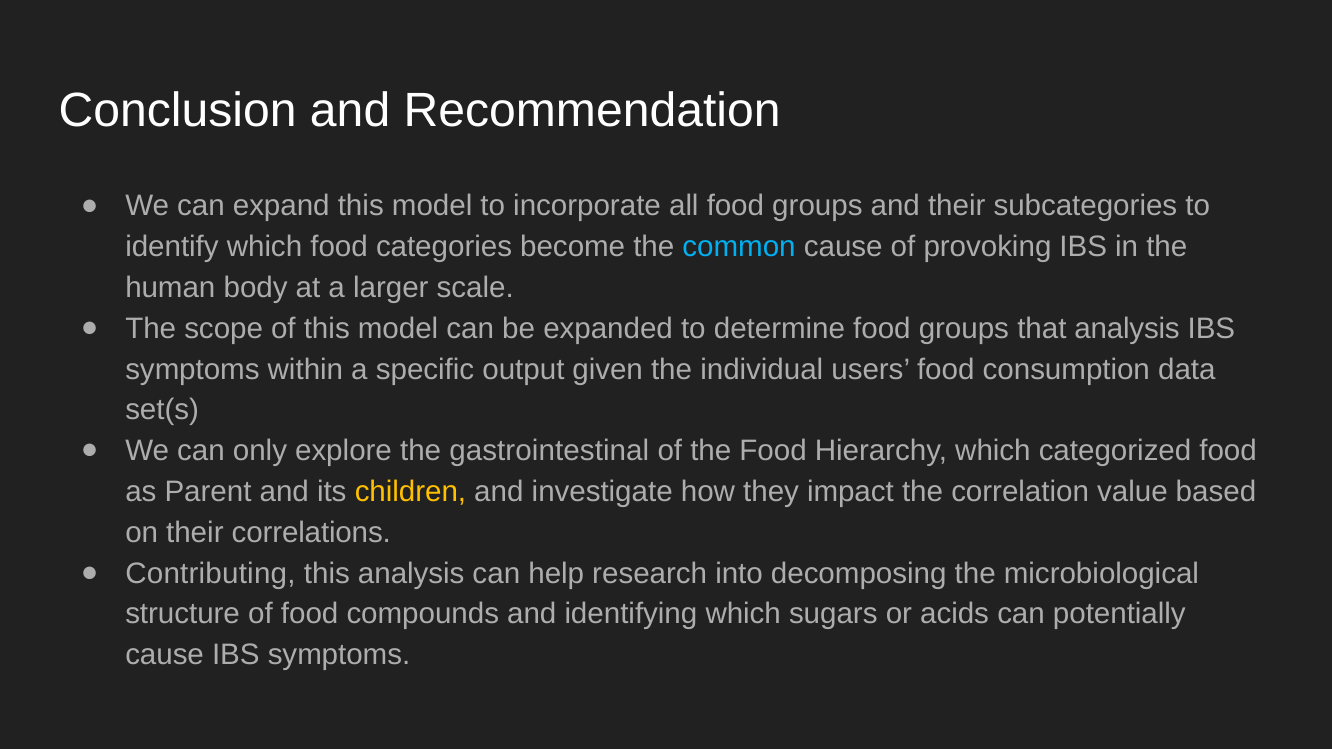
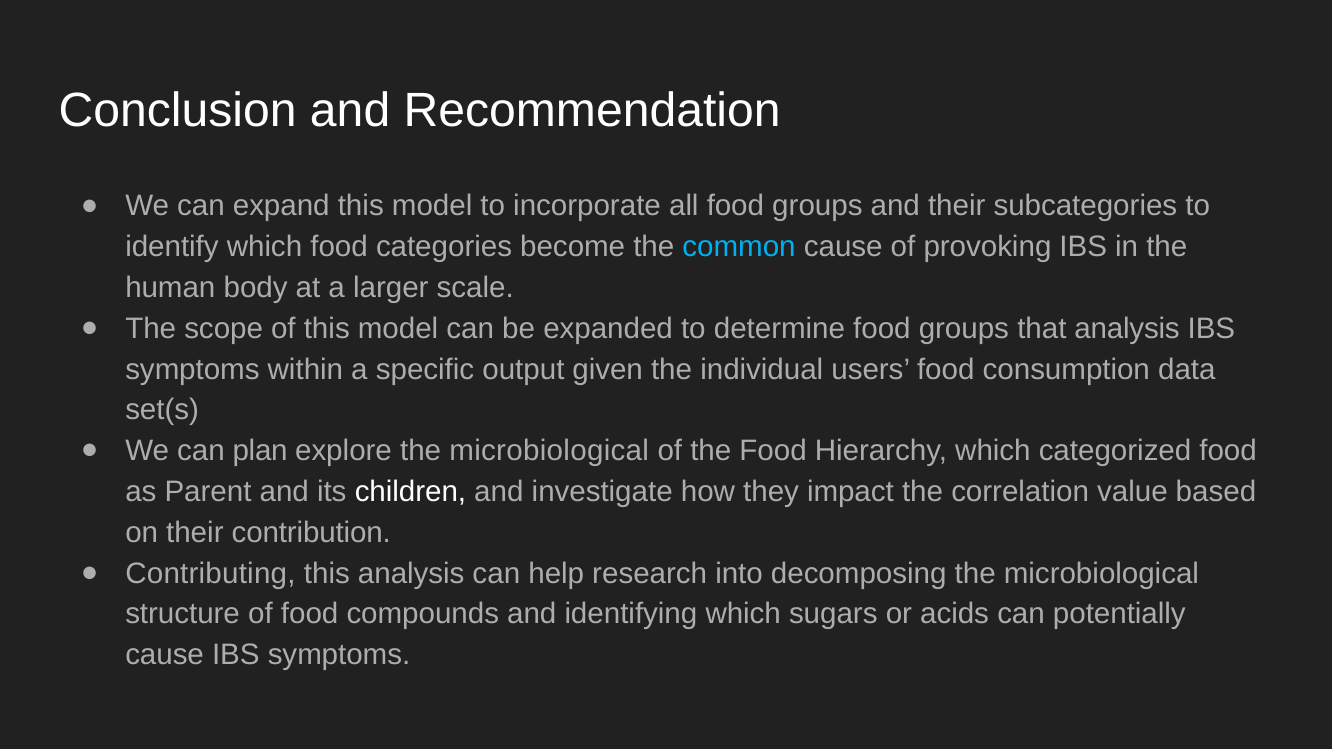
only: only -> plan
explore the gastrointestinal: gastrointestinal -> microbiological
children colour: yellow -> white
correlations: correlations -> contribution
